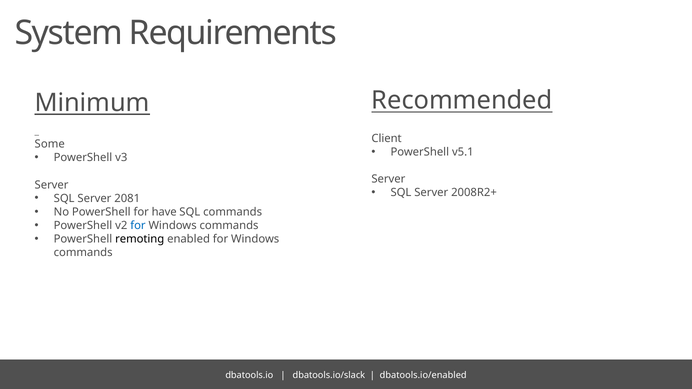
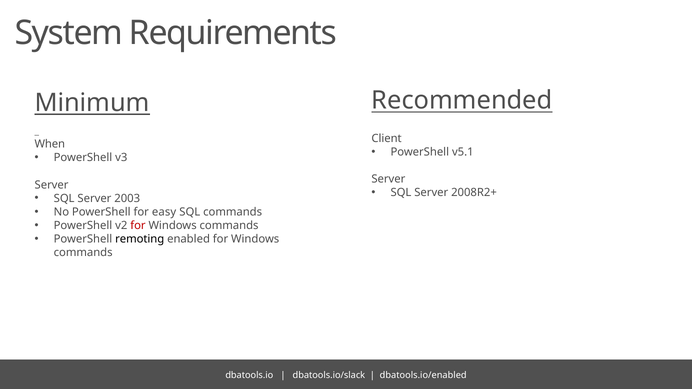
Some: Some -> When
2081: 2081 -> 2003
have: have -> easy
for at (138, 225) colour: blue -> red
